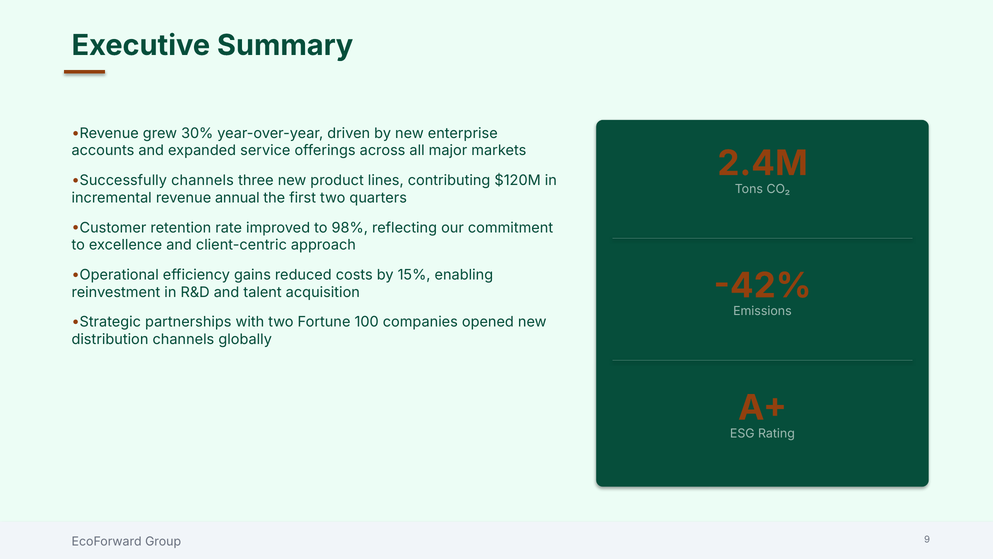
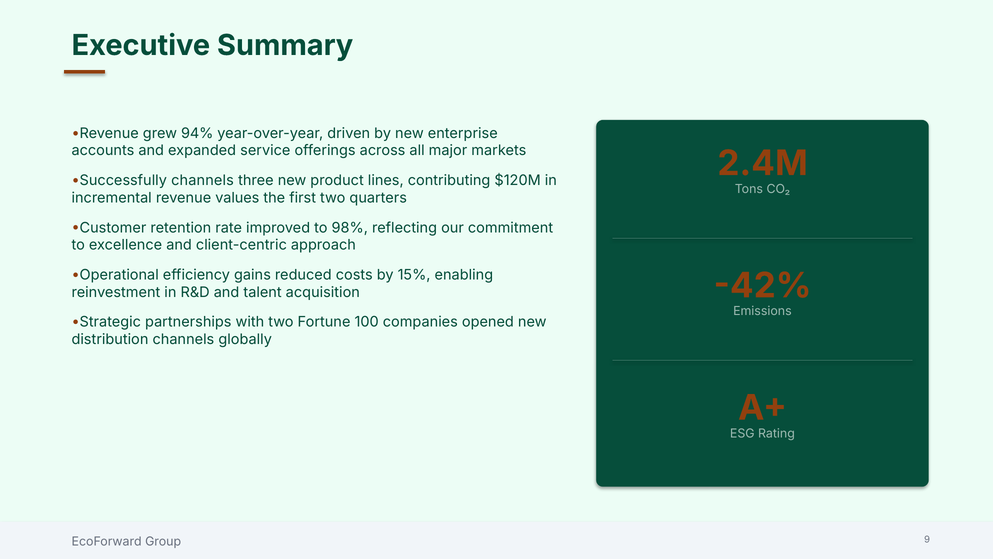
30%: 30% -> 94%
annual: annual -> values
